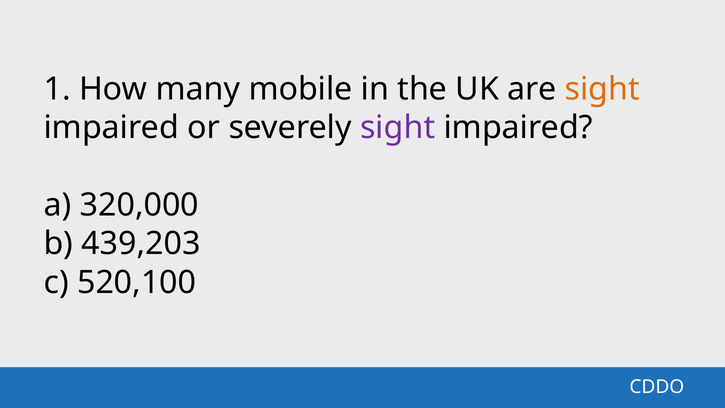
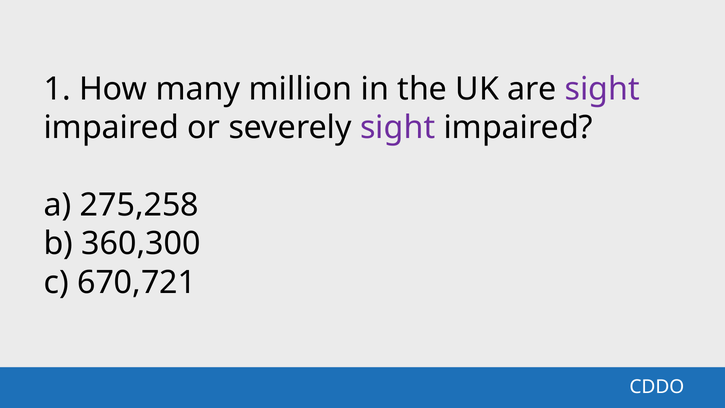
mobile: mobile -> million
sight at (602, 89) colour: orange -> purple
320,000: 320,000 -> 275,258
439,203: 439,203 -> 360,300
520,100: 520,100 -> 670,721
